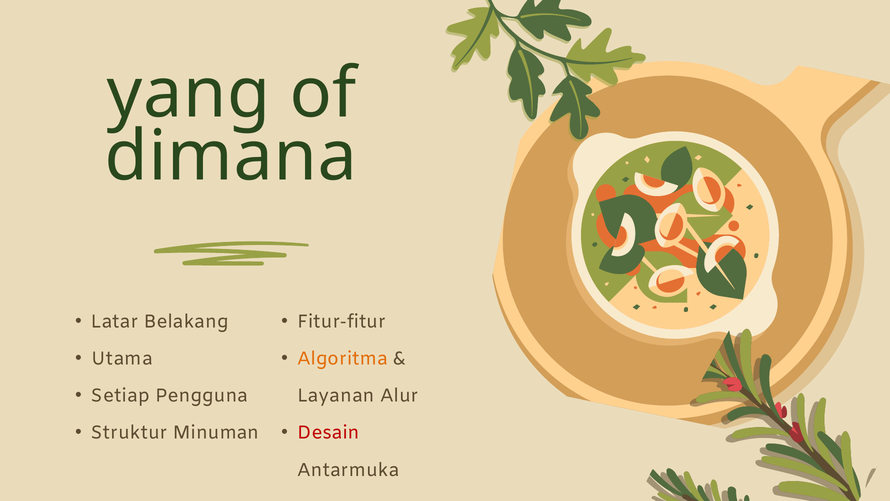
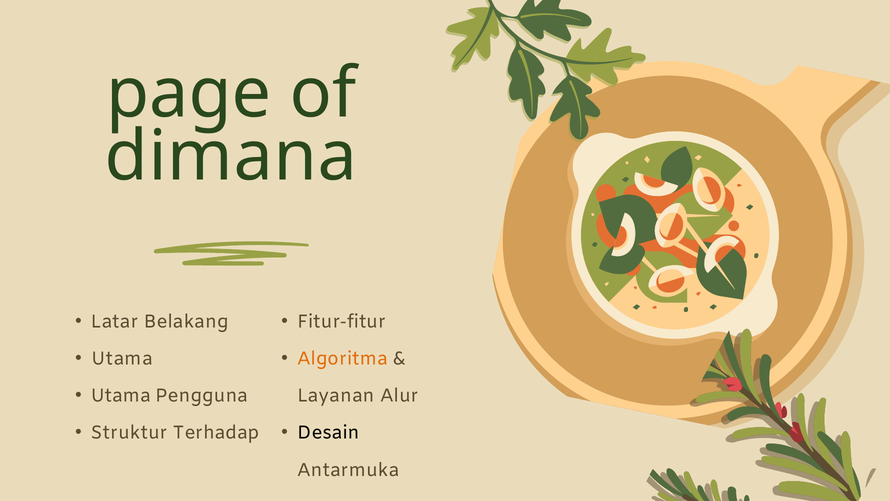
yang: yang -> page
Setiap at (121, 395): Setiap -> Utama
Minuman: Minuman -> Terhadap
Desain colour: red -> black
